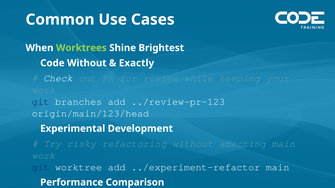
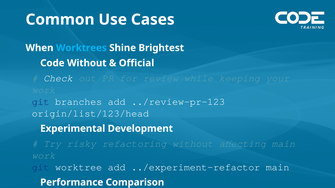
Worktrees colour: light green -> light blue
Exactly: Exactly -> Official
origin/main/123/head: origin/main/123/head -> origin/list/123/head
